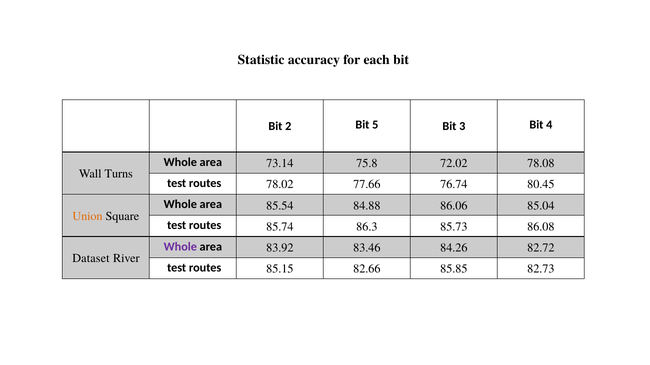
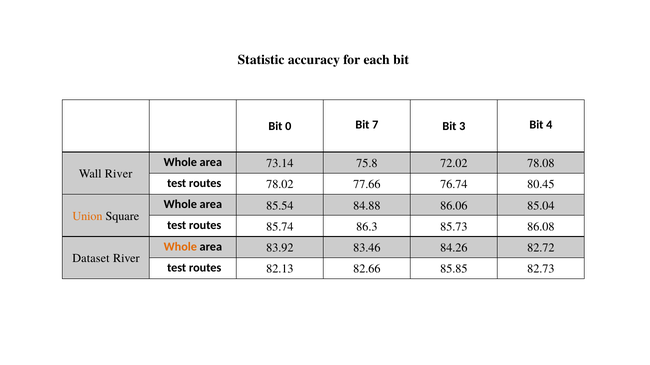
2: 2 -> 0
5: 5 -> 7
Wall Turns: Turns -> River
Whole at (180, 247) colour: purple -> orange
85.15: 85.15 -> 82.13
